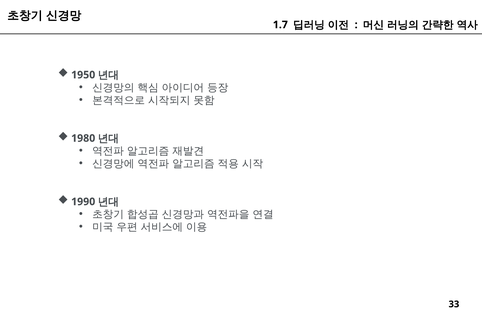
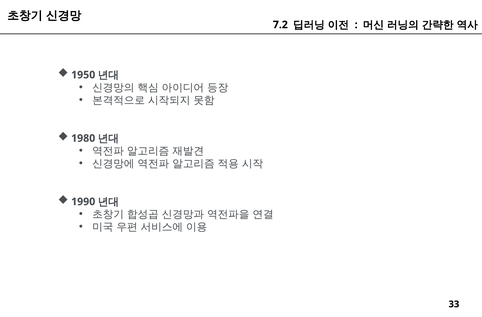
1.7: 1.7 -> 7.2
